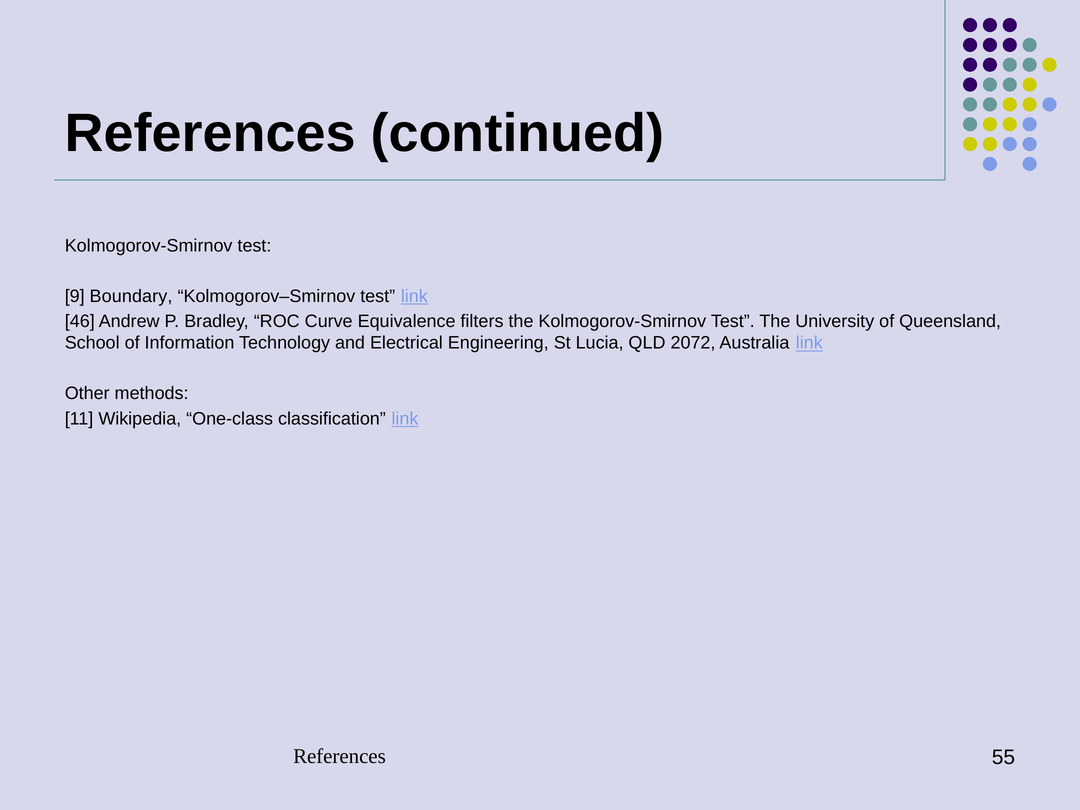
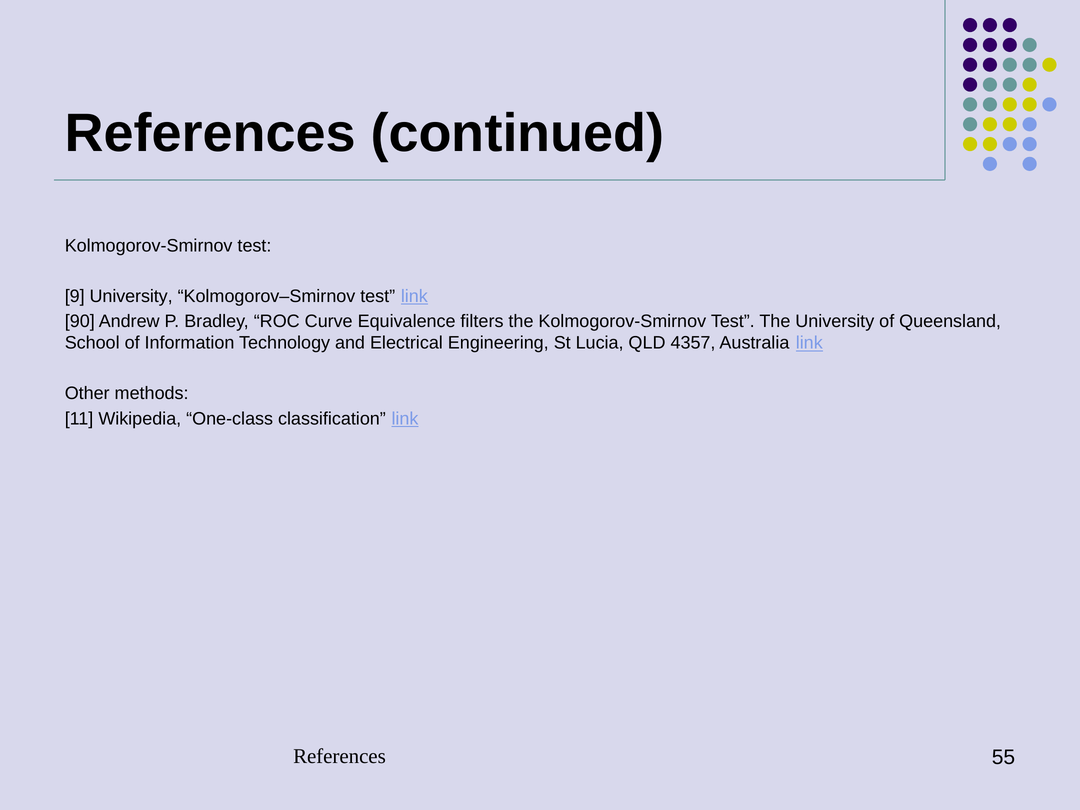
9 Boundary: Boundary -> University
46: 46 -> 90
2072: 2072 -> 4357
